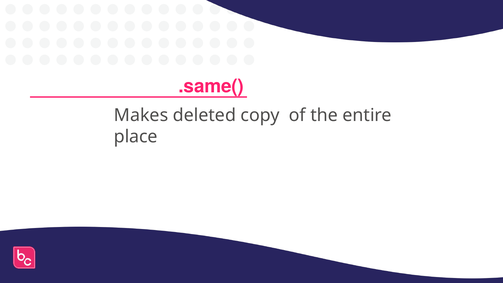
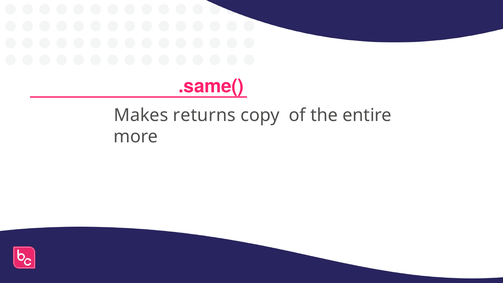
deleted: deleted -> returns
place: place -> more
